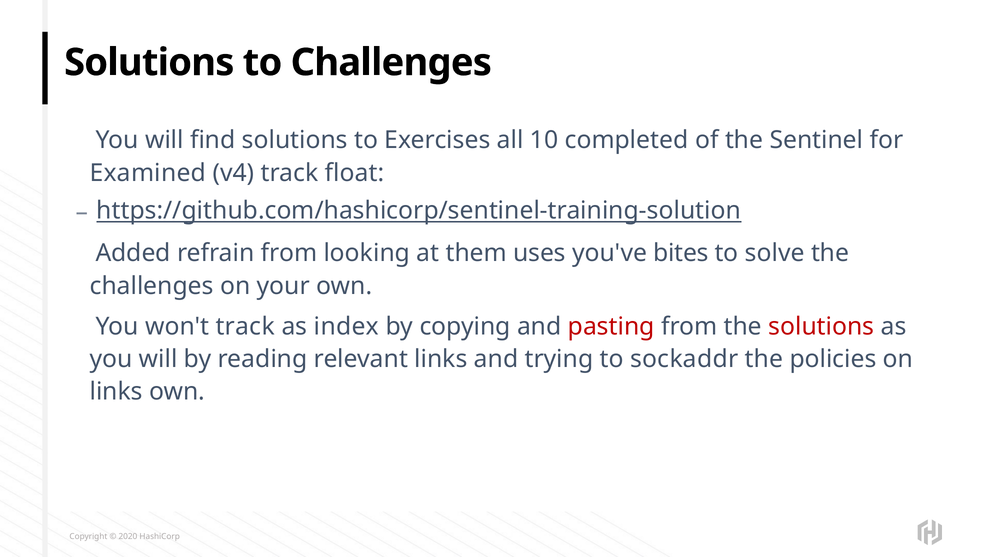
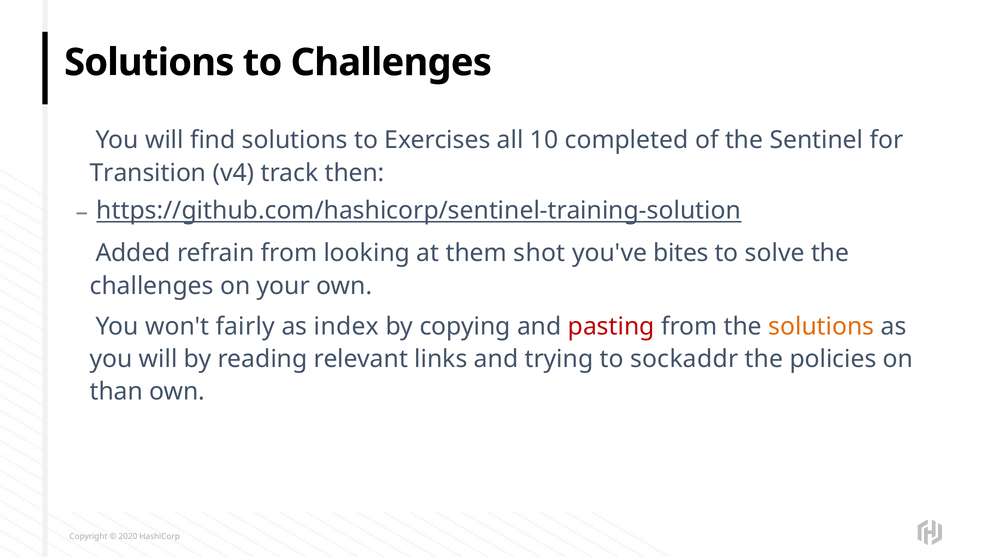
Examined: Examined -> Transition
float: float -> then
uses: uses -> shot
won't track: track -> fairly
solutions at (821, 326) colour: red -> orange
links at (116, 392): links -> than
